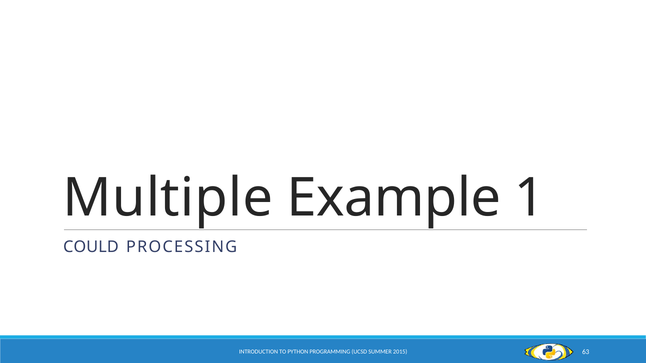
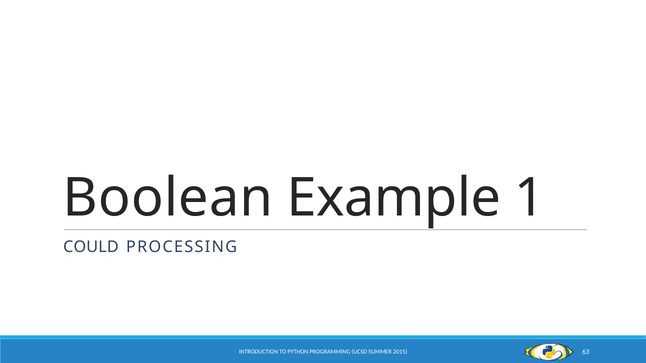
Multiple: Multiple -> Boolean
